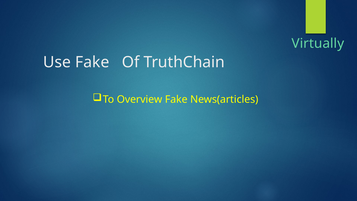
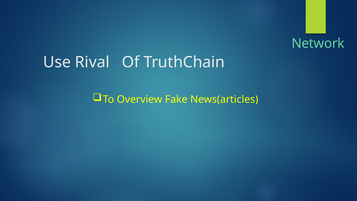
Virtually: Virtually -> Network
Use Fake: Fake -> Rival
